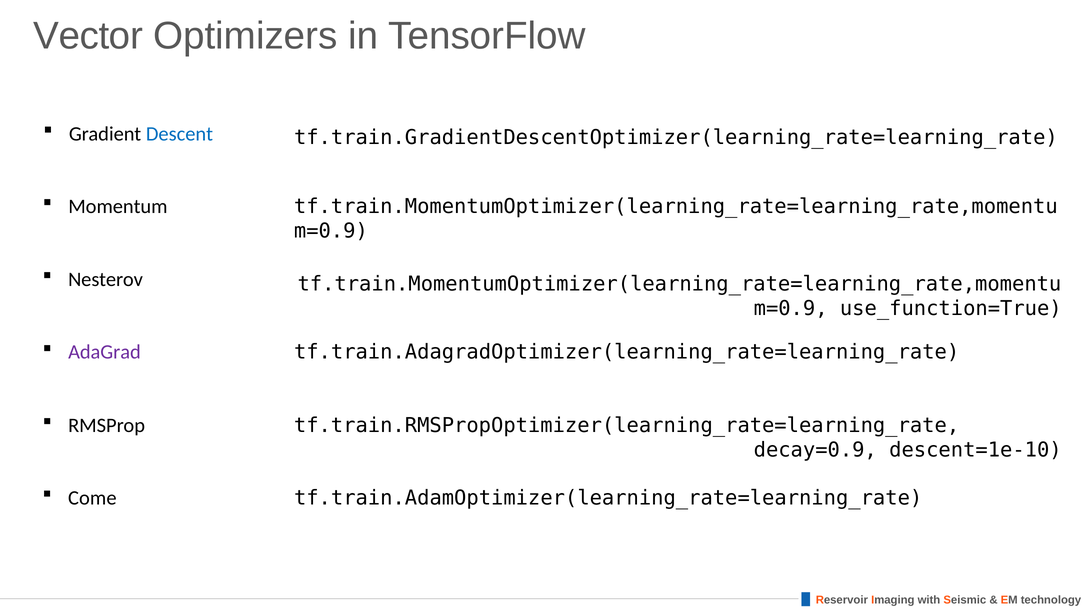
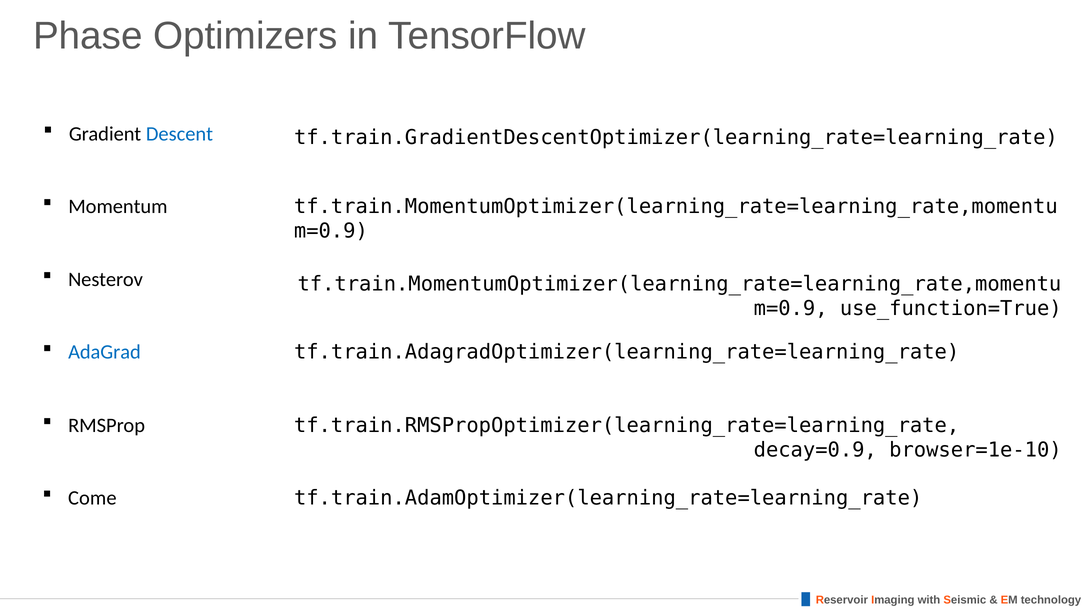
Vector: Vector -> Phase
AdaGrad colour: purple -> blue
descent=1e-10: descent=1e-10 -> browser=1e-10
